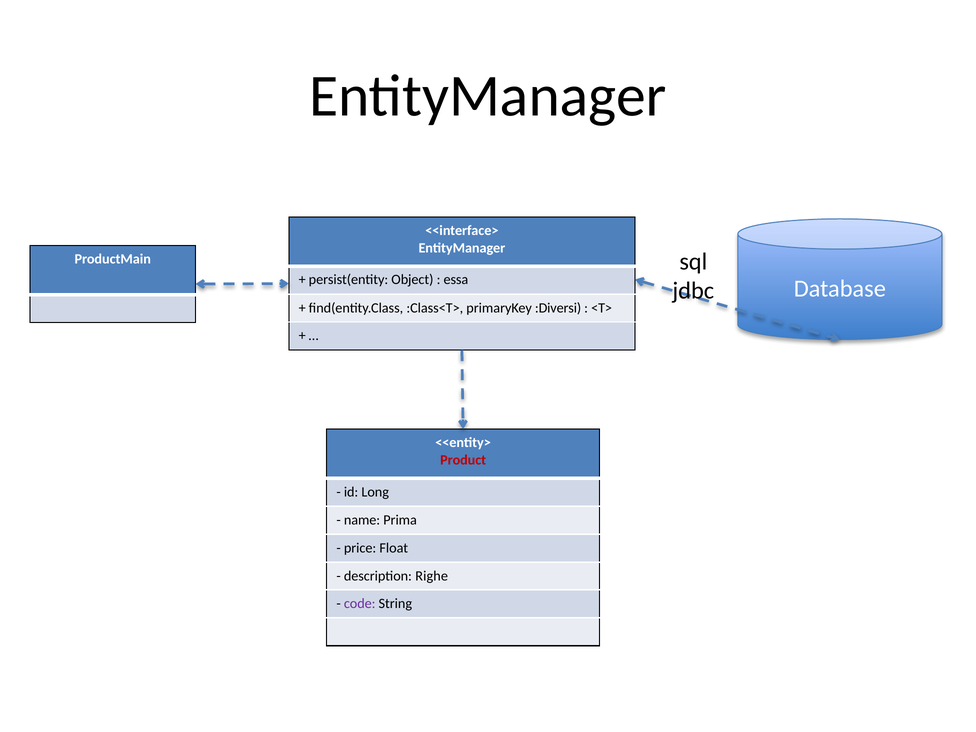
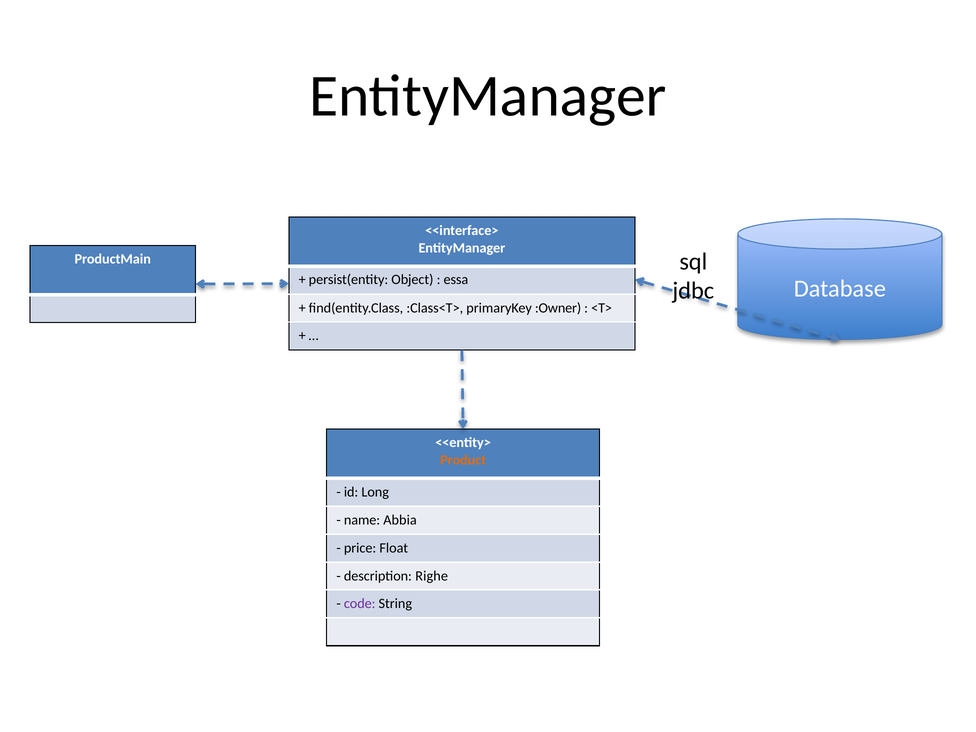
:Diversi: :Diversi -> :Owner
Product colour: red -> orange
Prima: Prima -> Abbia
